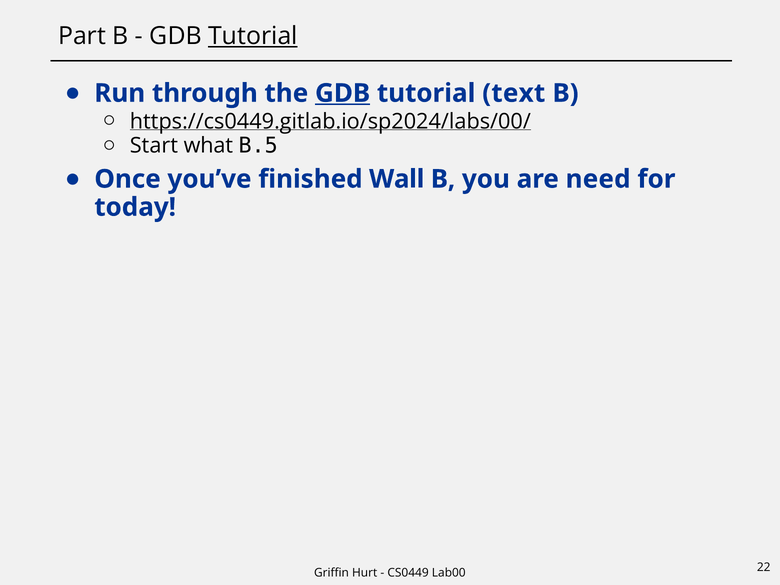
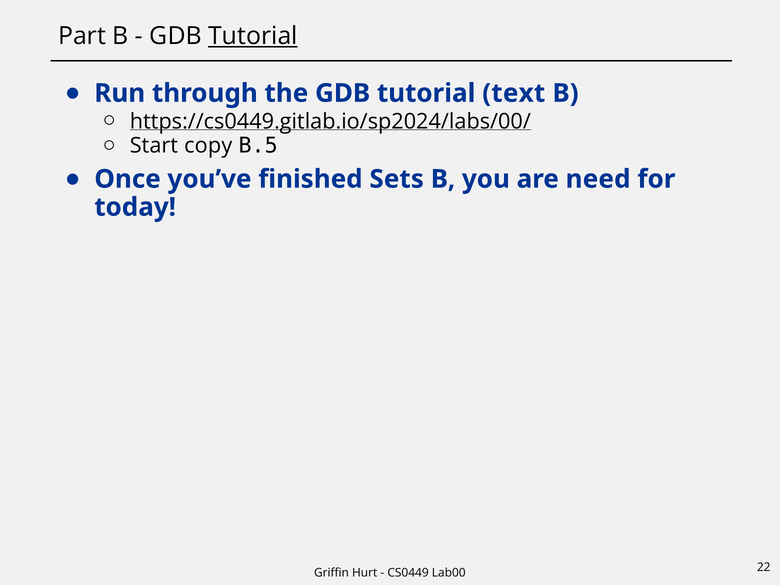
GDB at (343, 93) underline: present -> none
what: what -> copy
Wall: Wall -> Sets
